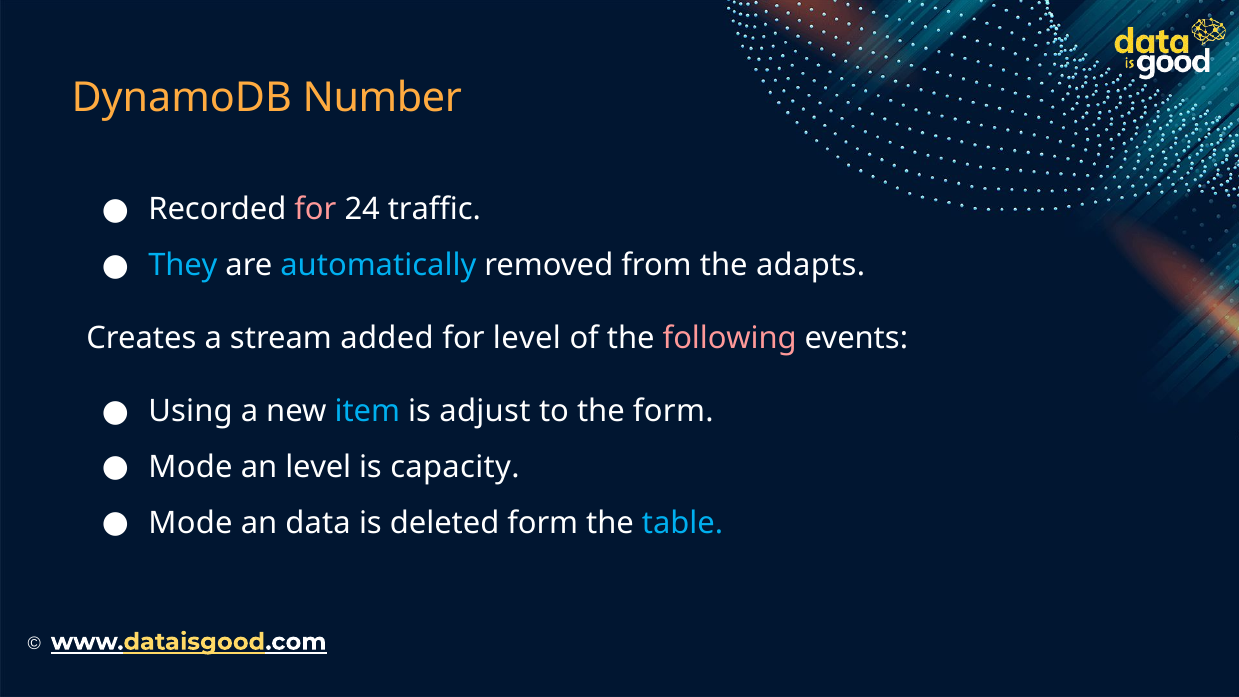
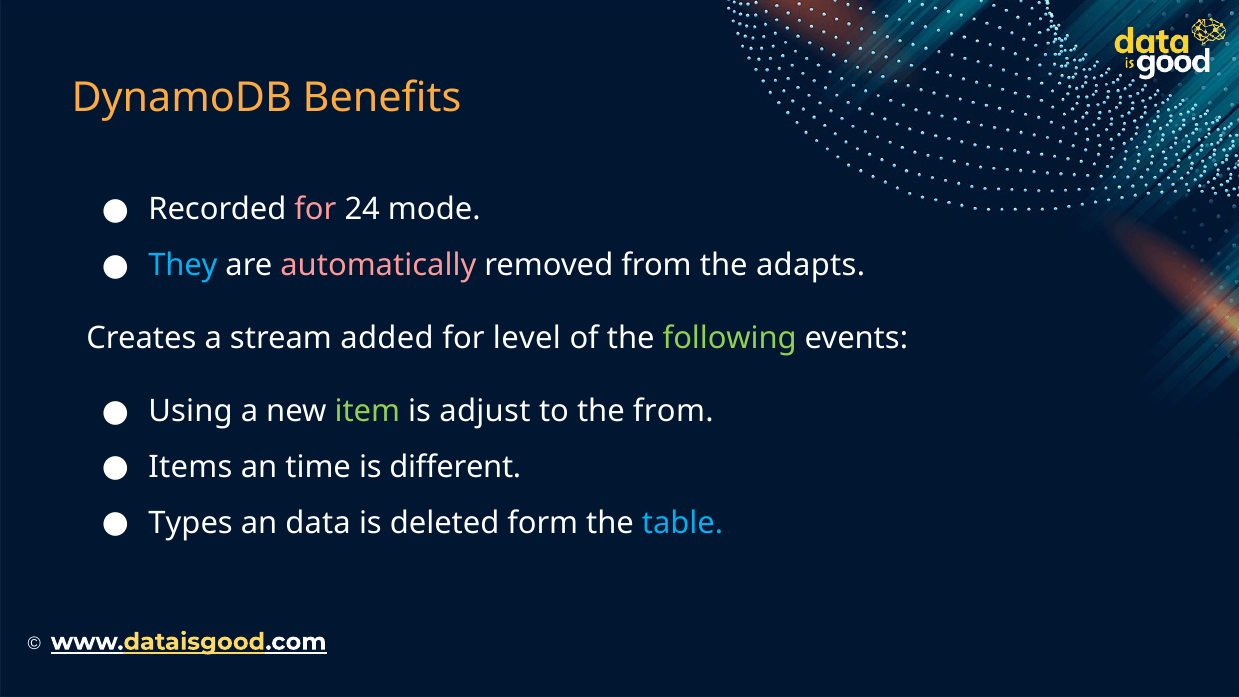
Number: Number -> Benefits
traffic: traffic -> mode
automatically colour: light blue -> pink
following colour: pink -> light green
item colour: light blue -> light green
the form: form -> from
Mode at (190, 467): Mode -> Items
an level: level -> time
capacity: capacity -> different
Mode at (190, 523): Mode -> Types
